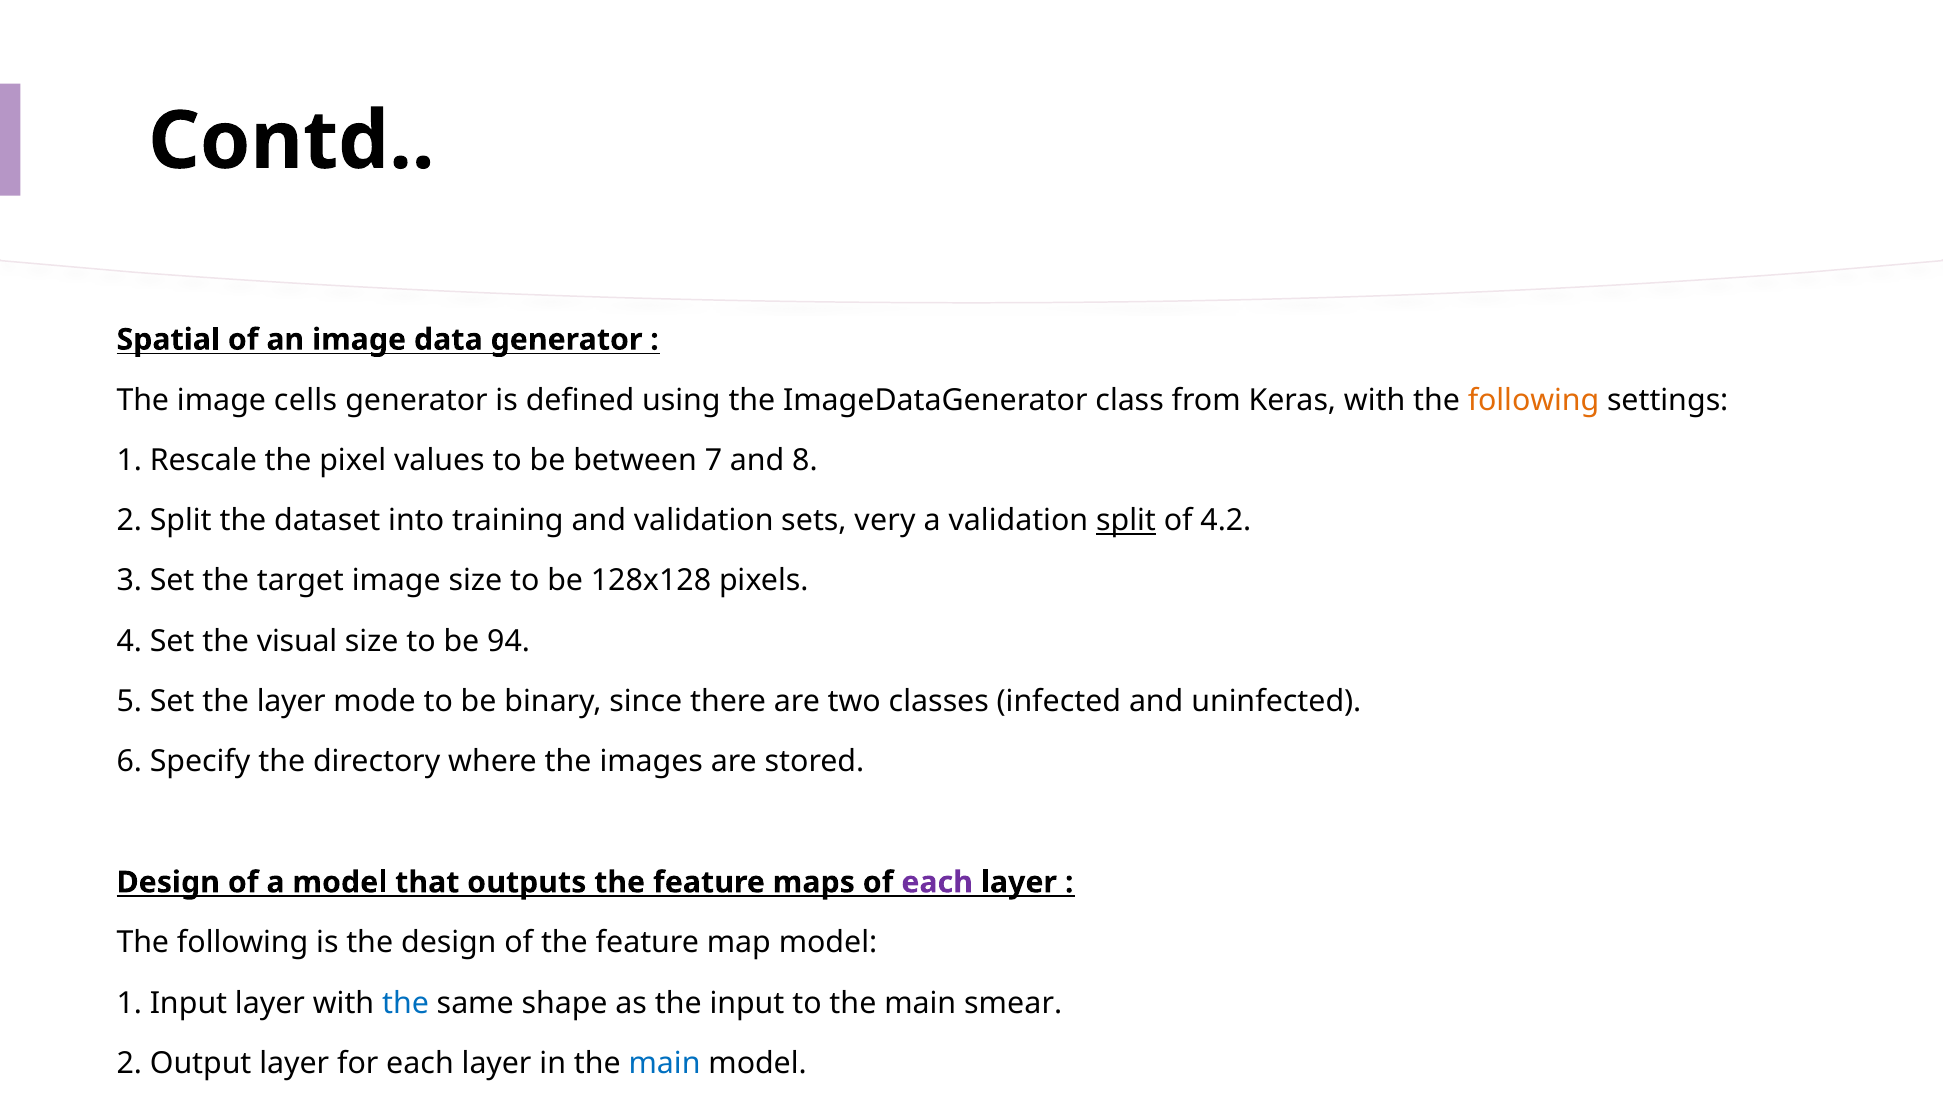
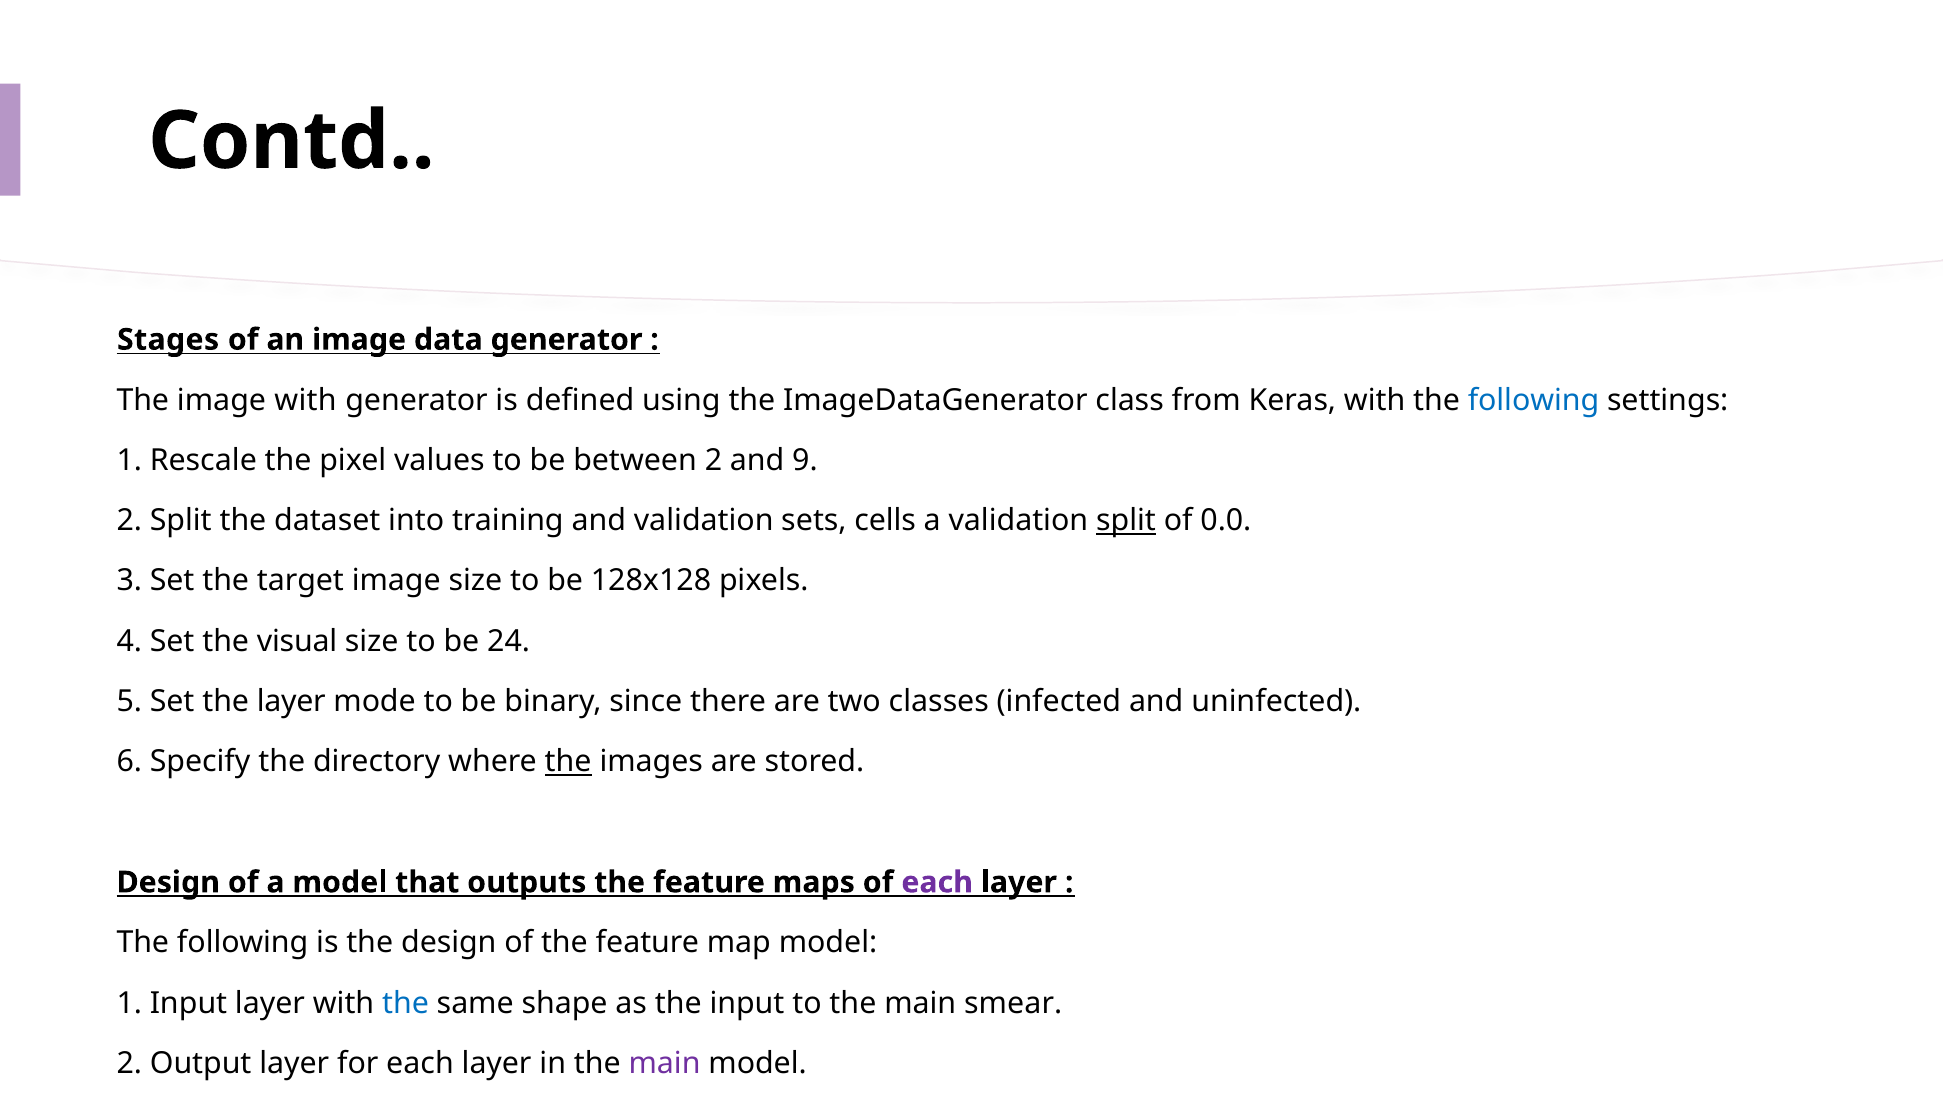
Spatial: Spatial -> Stages
image cells: cells -> with
following at (1534, 400) colour: orange -> blue
between 7: 7 -> 2
8: 8 -> 9
very: very -> cells
4.2: 4.2 -> 0.0
94: 94 -> 24
the at (568, 762) underline: none -> present
main at (665, 1063) colour: blue -> purple
